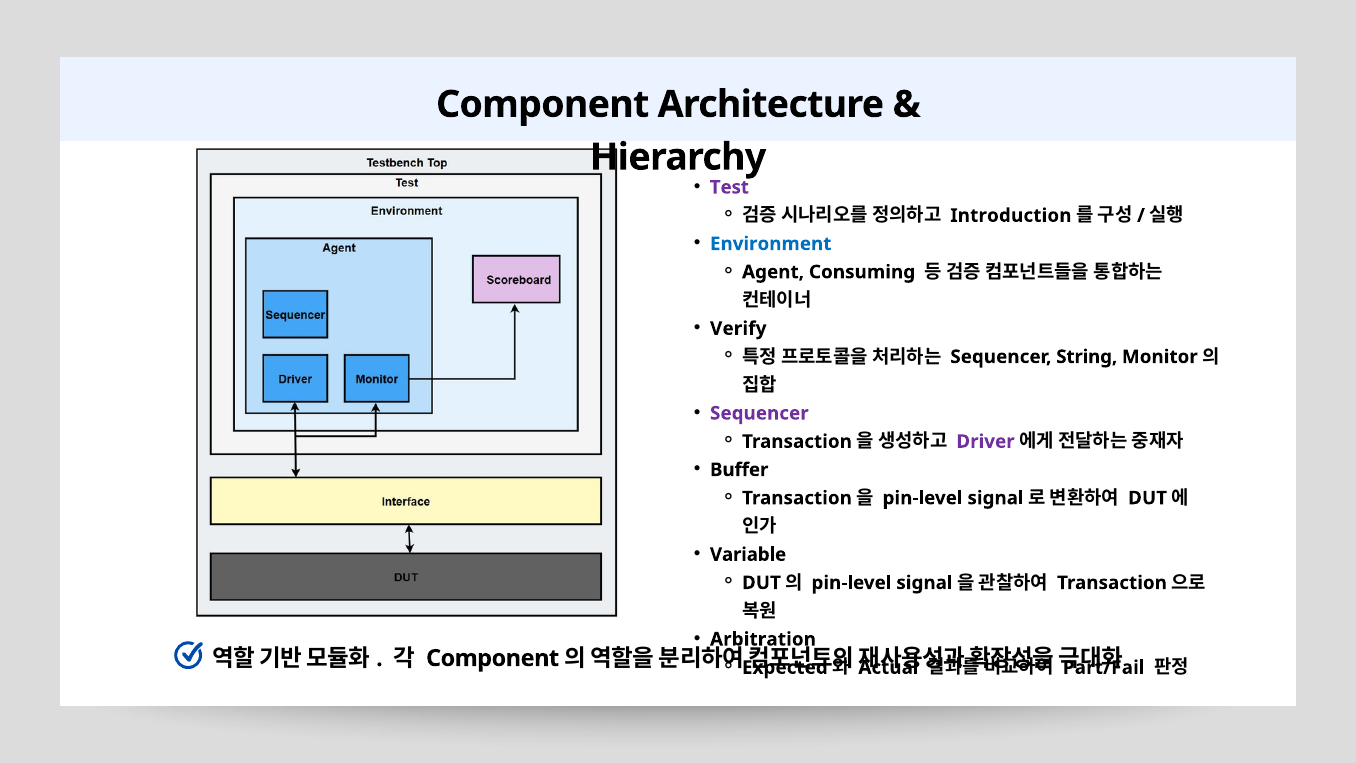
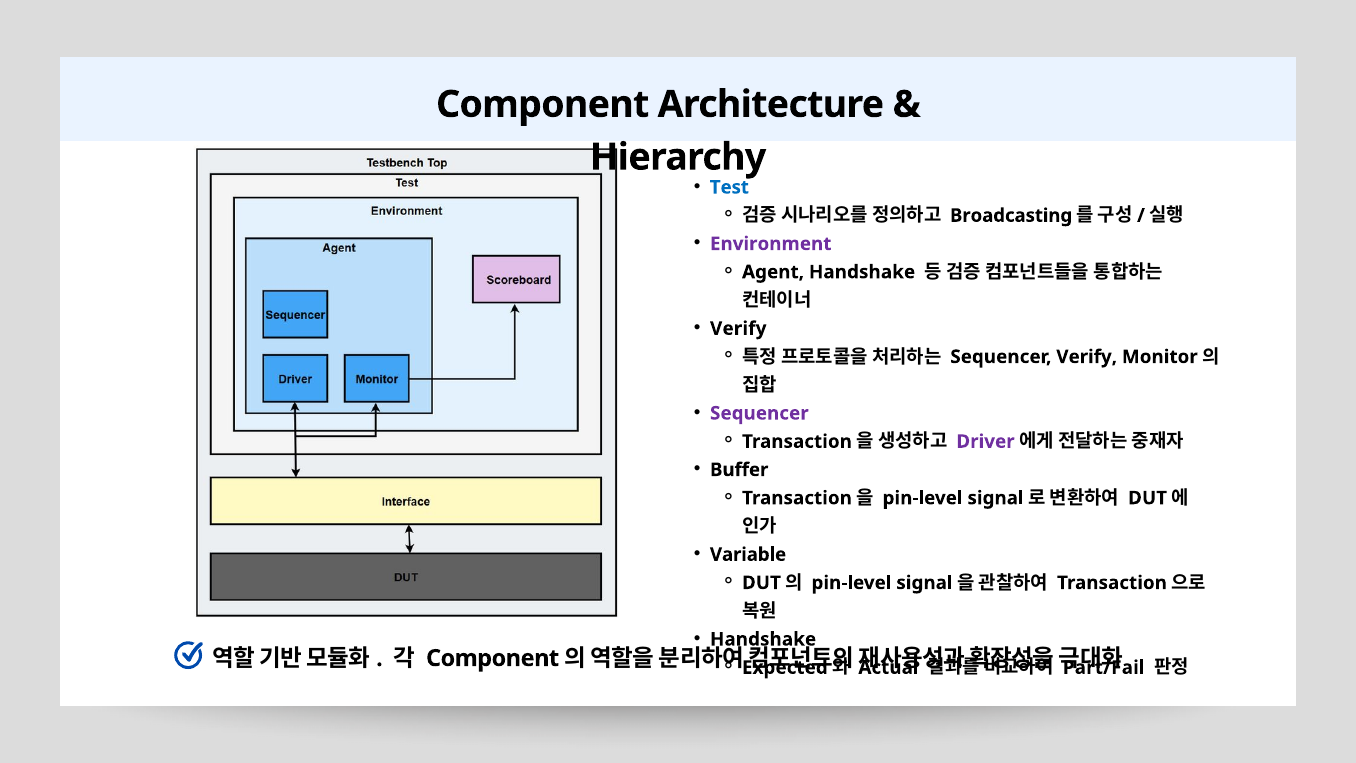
Test colour: purple -> blue
Introduction: Introduction -> Broadcasting
Environment colour: blue -> purple
Agent Consuming: Consuming -> Handshake
Sequencer String: String -> Verify
Arbitration at (763, 639): Arbitration -> Handshake
